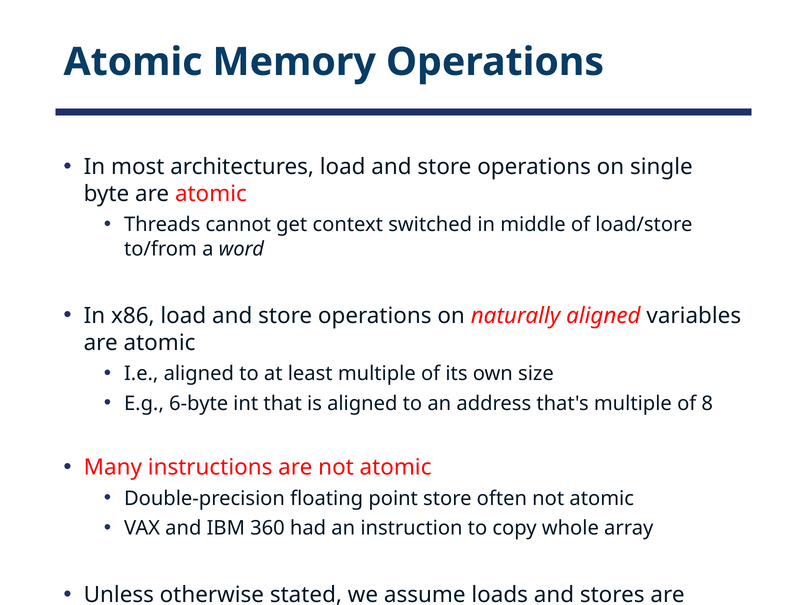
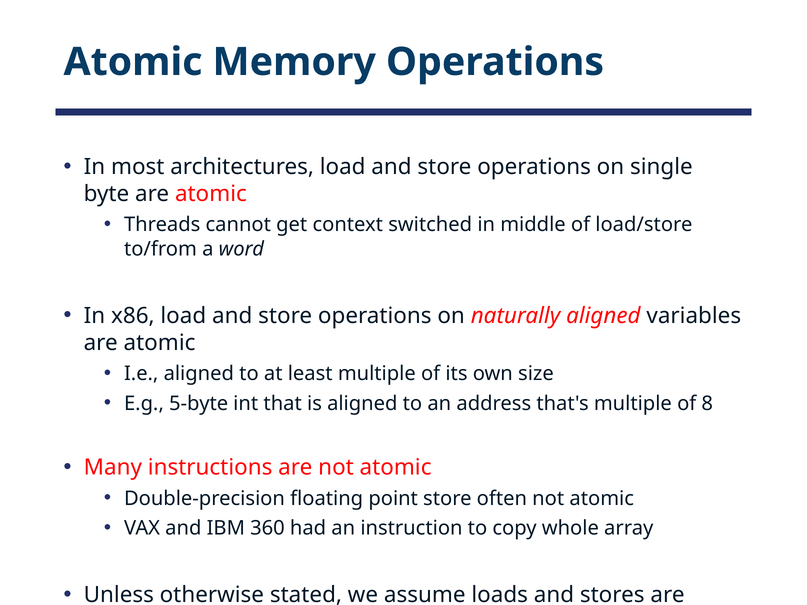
6-byte: 6-byte -> 5-byte
